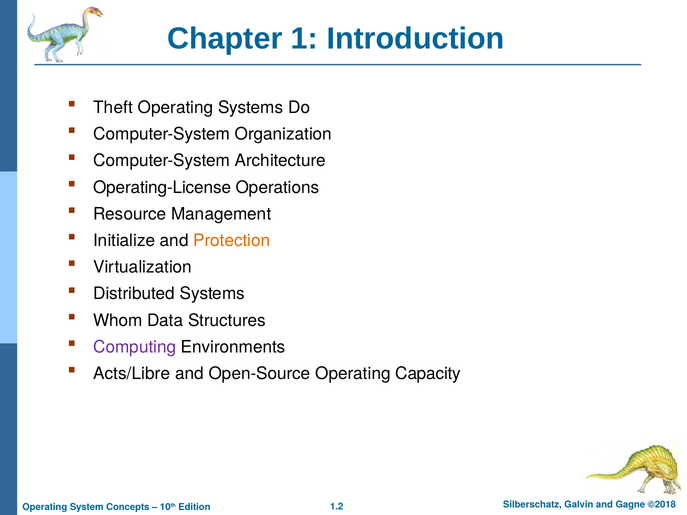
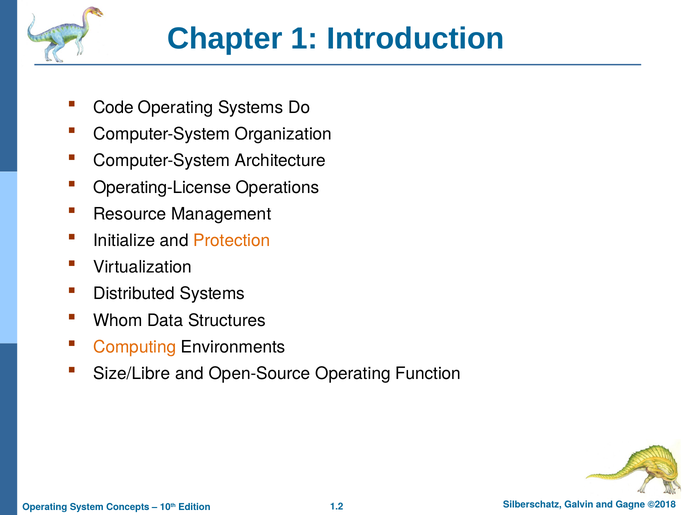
Theft: Theft -> Code
Computing colour: purple -> orange
Acts/Libre: Acts/Libre -> Size/Libre
Capacity: Capacity -> Function
